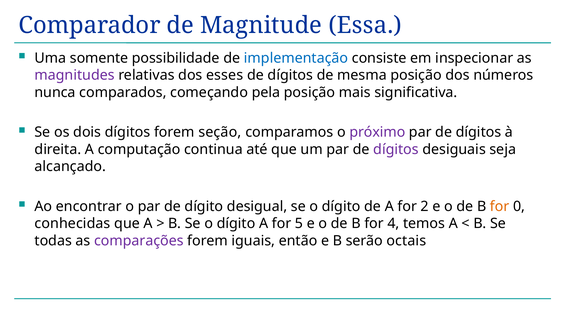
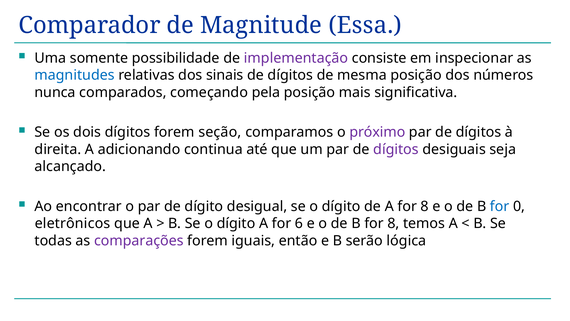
implementação colour: blue -> purple
magnitudes colour: purple -> blue
esses: esses -> sinais
computação: computação -> adicionando
A for 2: 2 -> 8
for at (500, 206) colour: orange -> blue
conhecidas: conhecidas -> eletrônicos
5: 5 -> 6
B for 4: 4 -> 8
octais: octais -> lógica
